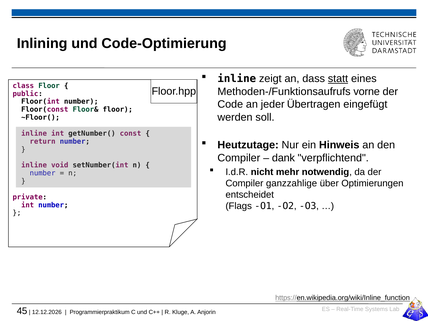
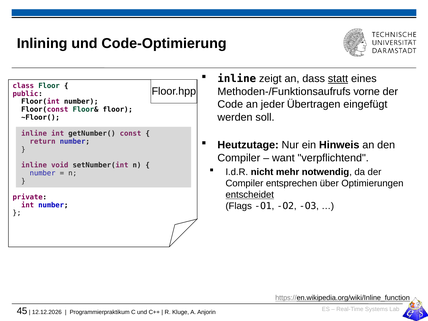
dank: dank -> want
ganzzahlige: ganzzahlige -> entsprechen
entscheidet underline: none -> present
